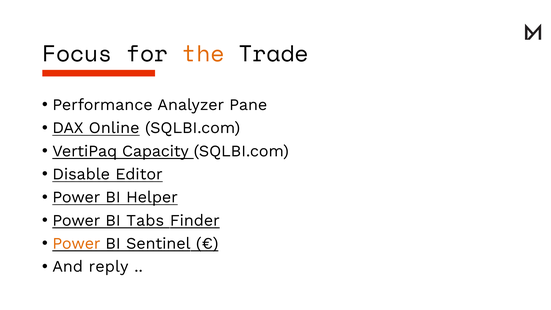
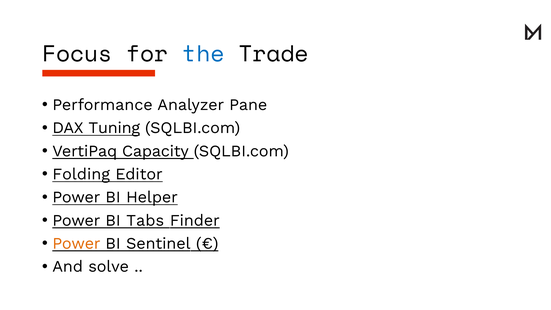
the colour: orange -> blue
Online: Online -> Tuning
Disable: Disable -> Folding
reply: reply -> solve
